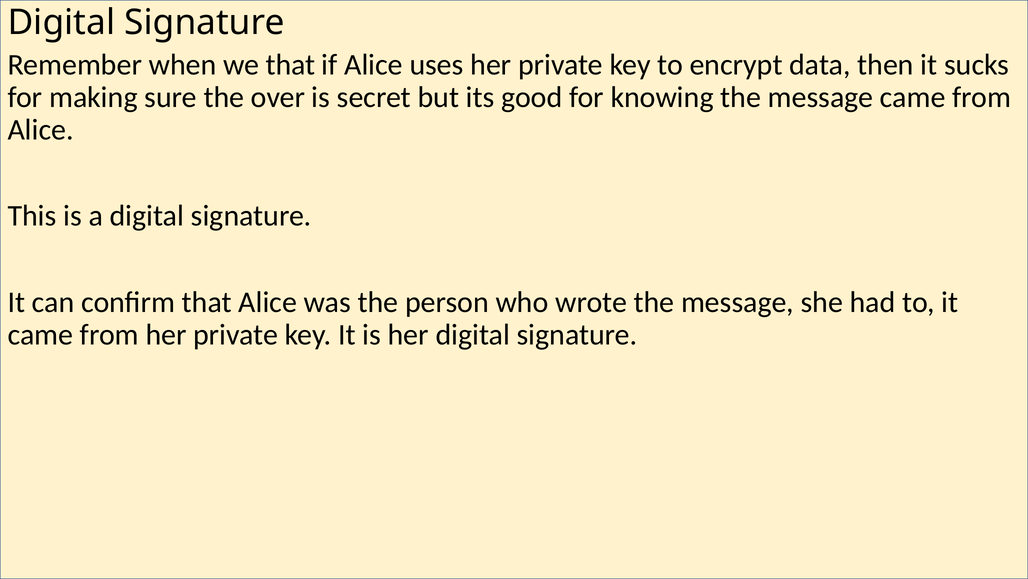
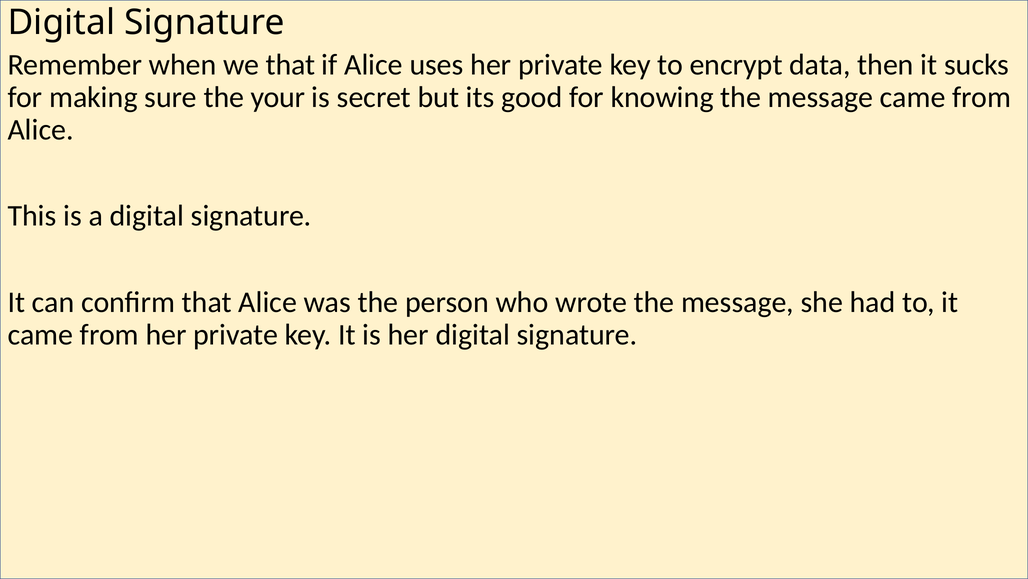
over: over -> your
